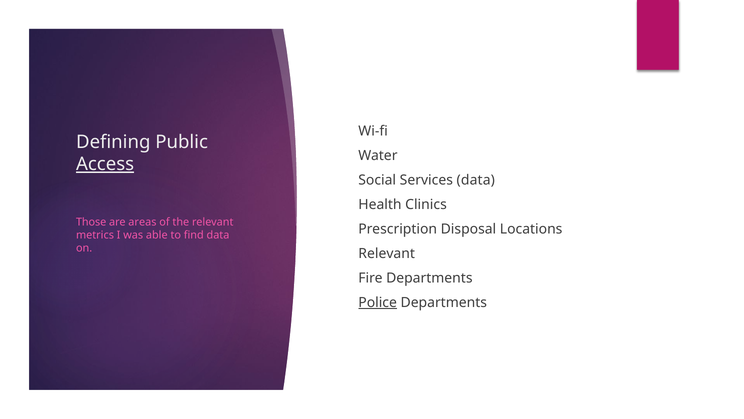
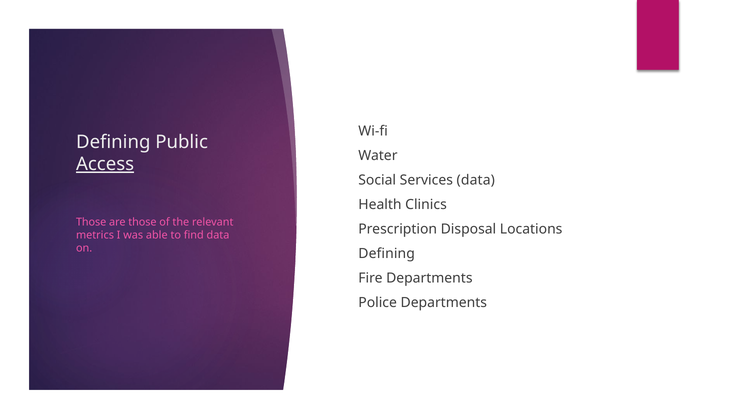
are areas: areas -> those
Relevant at (387, 253): Relevant -> Defining
Police underline: present -> none
